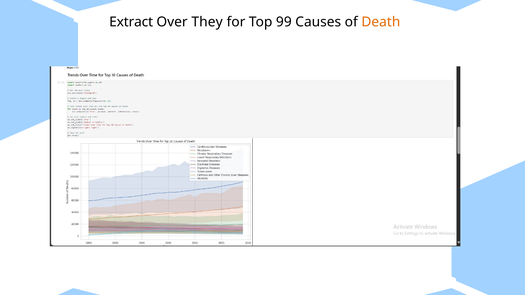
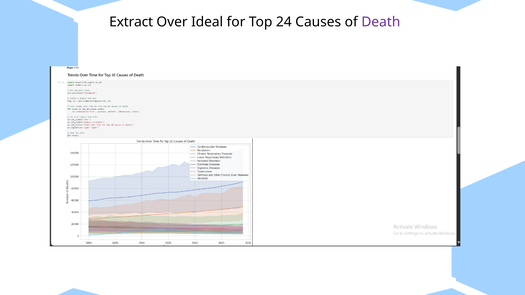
They: They -> Ideal
99: 99 -> 24
Death colour: orange -> purple
